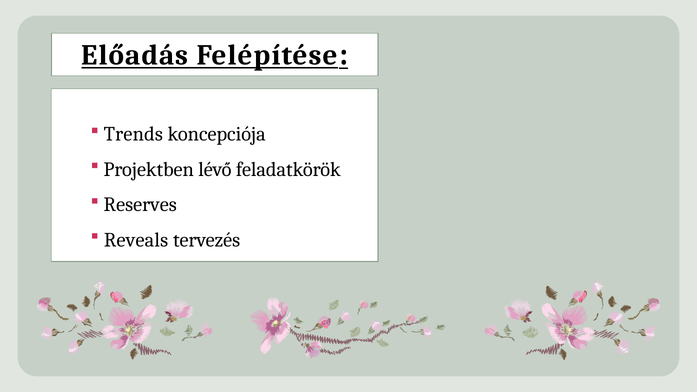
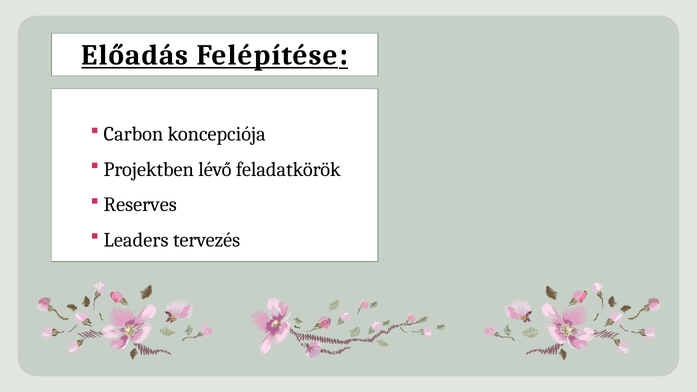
Trends: Trends -> Carbon
Reveals: Reveals -> Leaders
